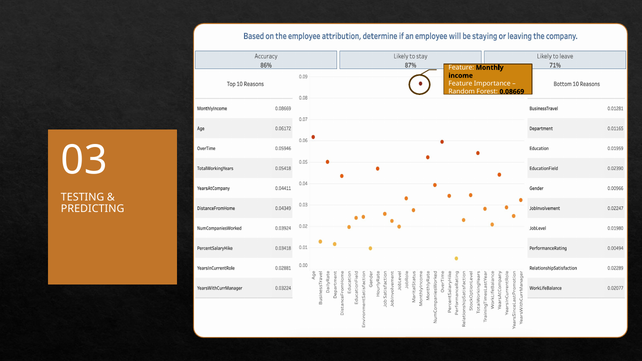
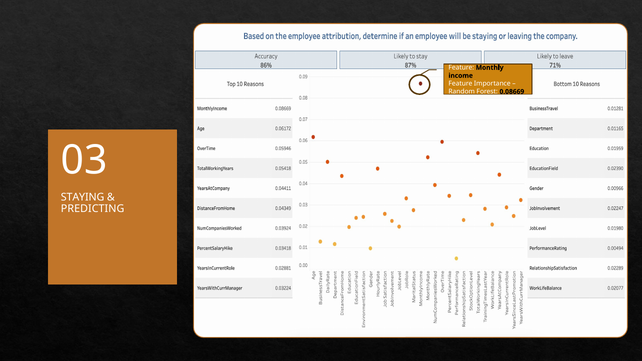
TESTING: TESTING -> STAYING
